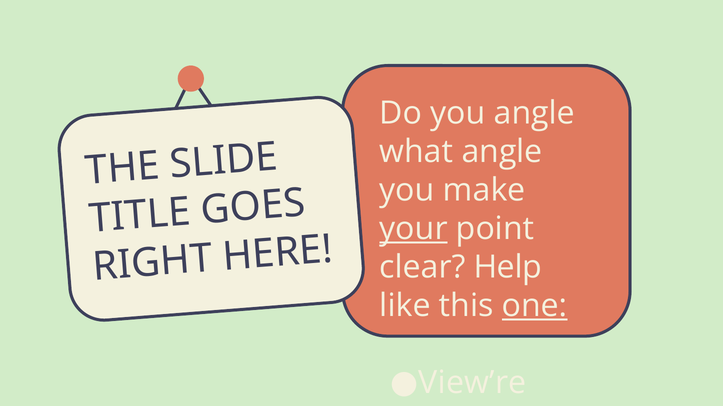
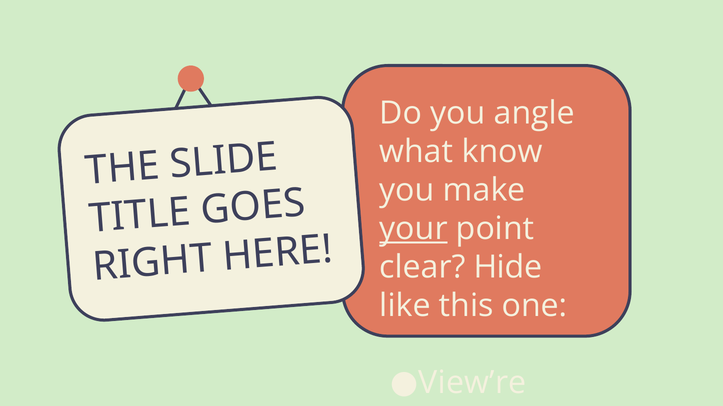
what angle: angle -> know
Help: Help -> Hide
one underline: present -> none
